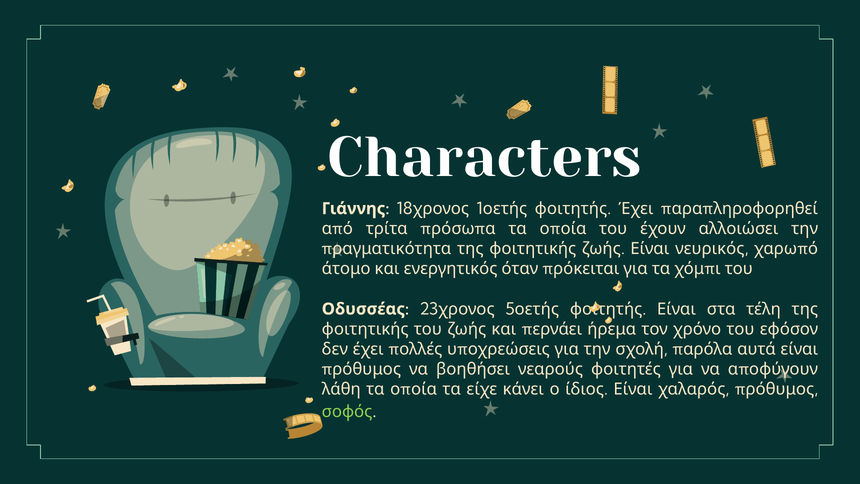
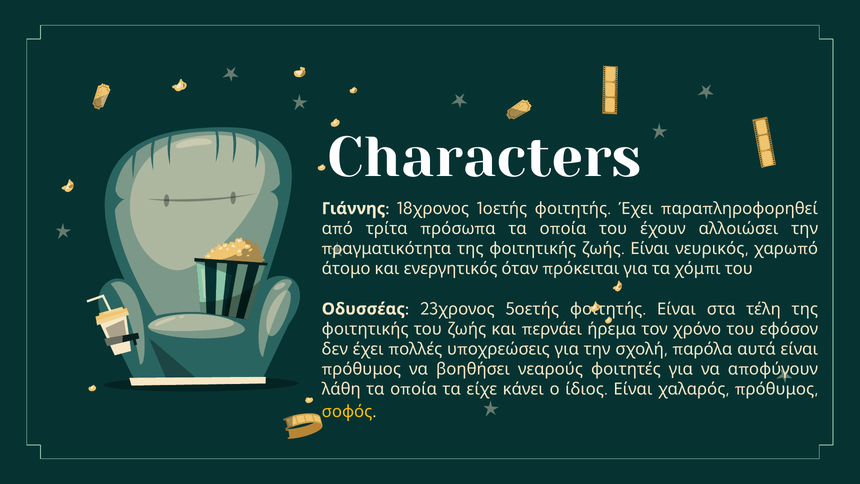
σοφός colour: light green -> yellow
